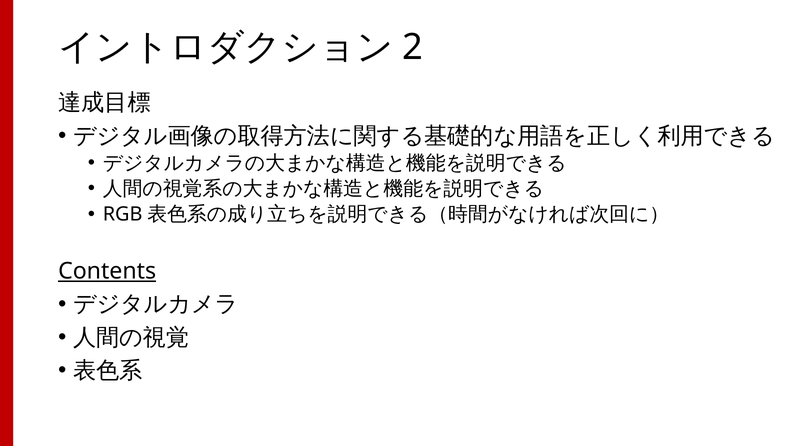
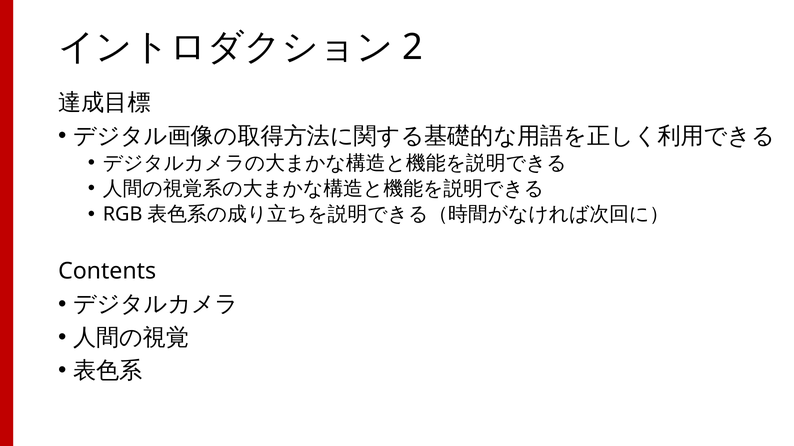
Contents underline: present -> none
